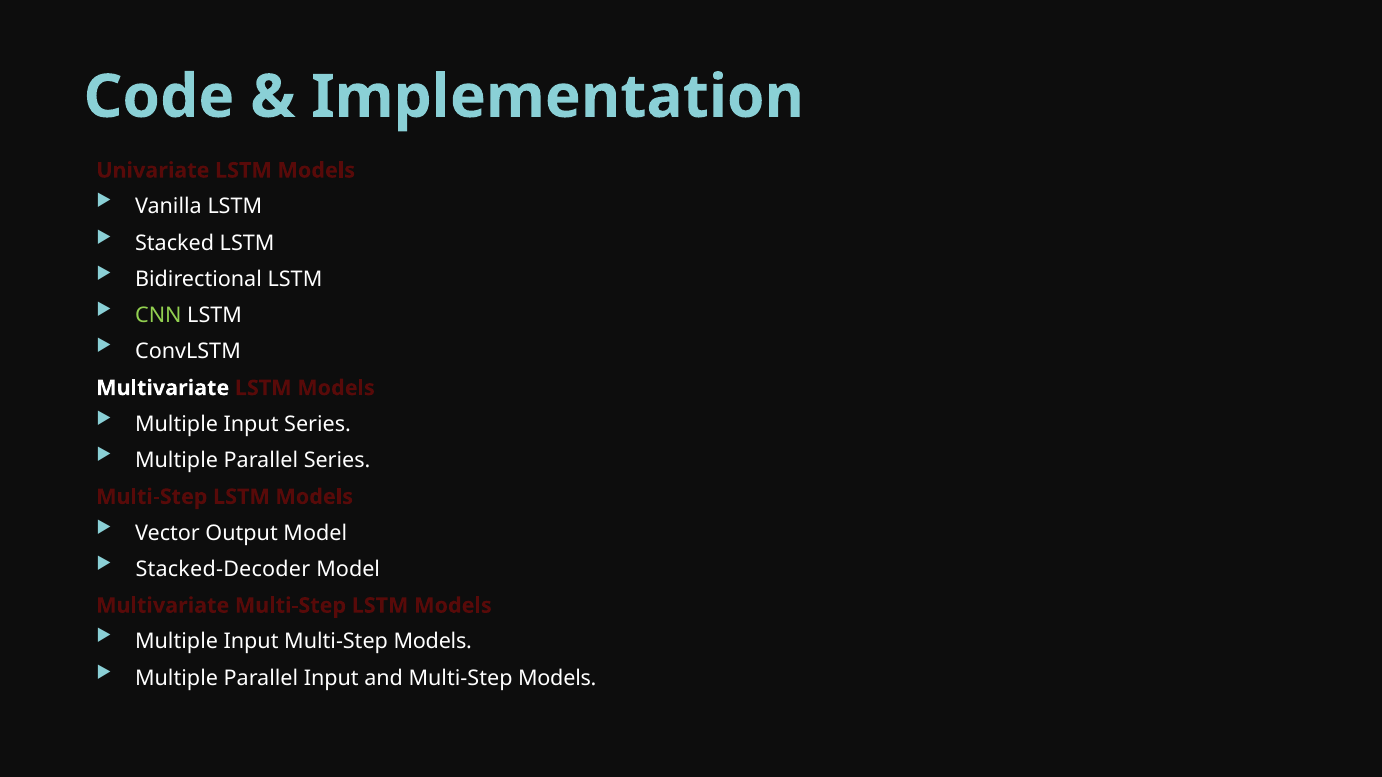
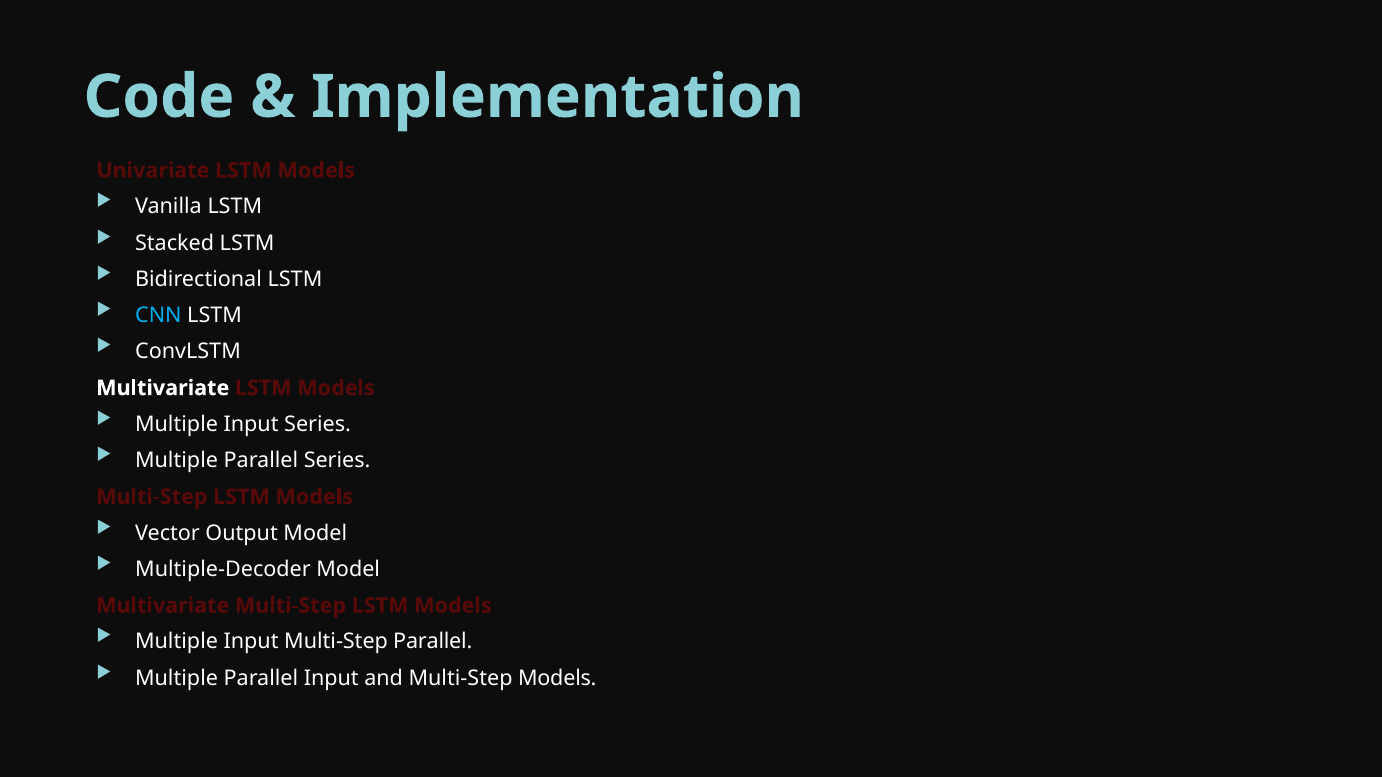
CNN colour: light green -> light blue
Stacked-Decoder: Stacked-Decoder -> Multiple-Decoder
Input Multi-Step Models: Models -> Parallel
